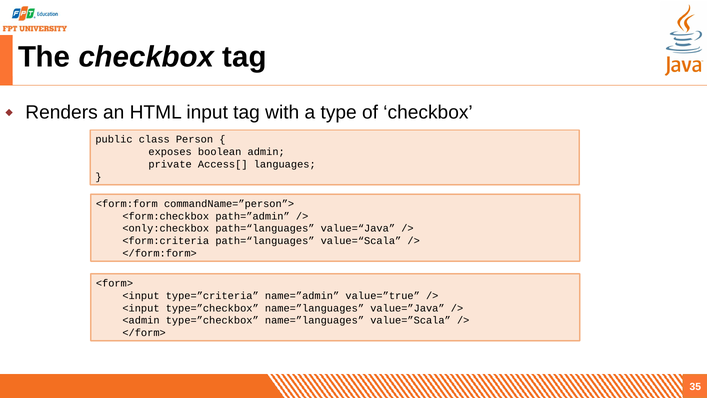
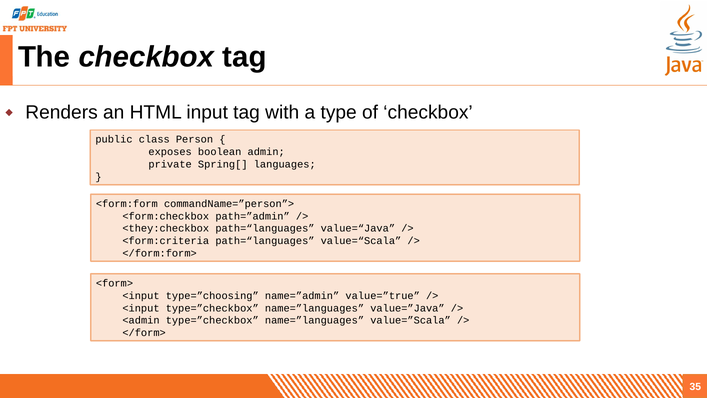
Access[: Access[ -> Spring[
<only:checkbox: <only:checkbox -> <they:checkbox
type=”criteria: type=”criteria -> type=”choosing
